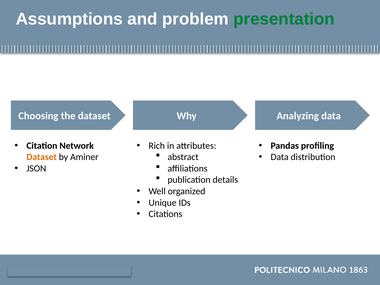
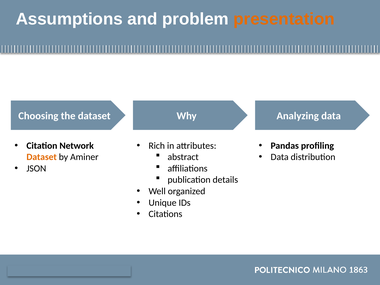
presentation colour: green -> orange
